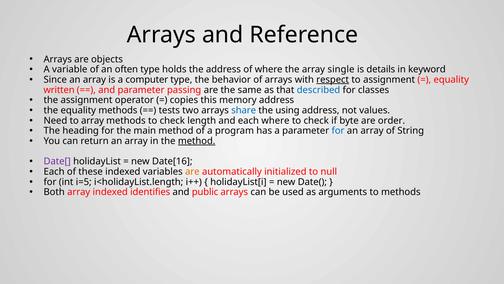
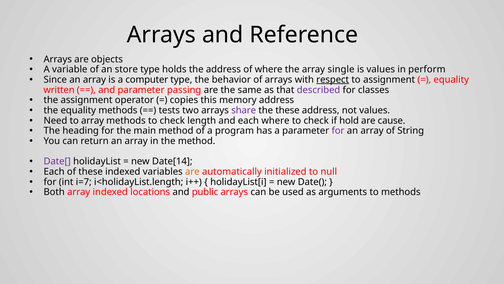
often: often -> store
is details: details -> values
keyword: keyword -> perform
described colour: blue -> purple
share colour: blue -> purple
the using: using -> these
byte: byte -> hold
order: order -> cause
for at (338, 131) colour: blue -> purple
method at (197, 141) underline: present -> none
Date[16: Date[16 -> Date[14
i=5: i=5 -> i=7
identifies: identifies -> locations
